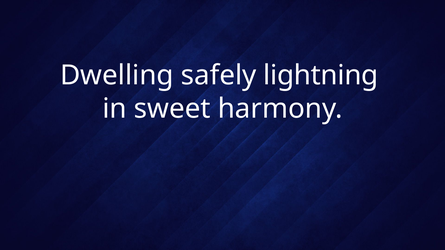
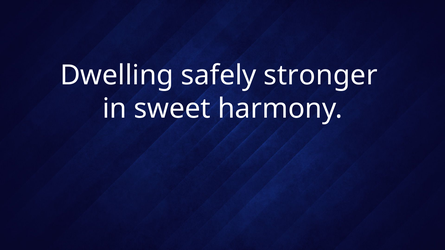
lightning: lightning -> stronger
